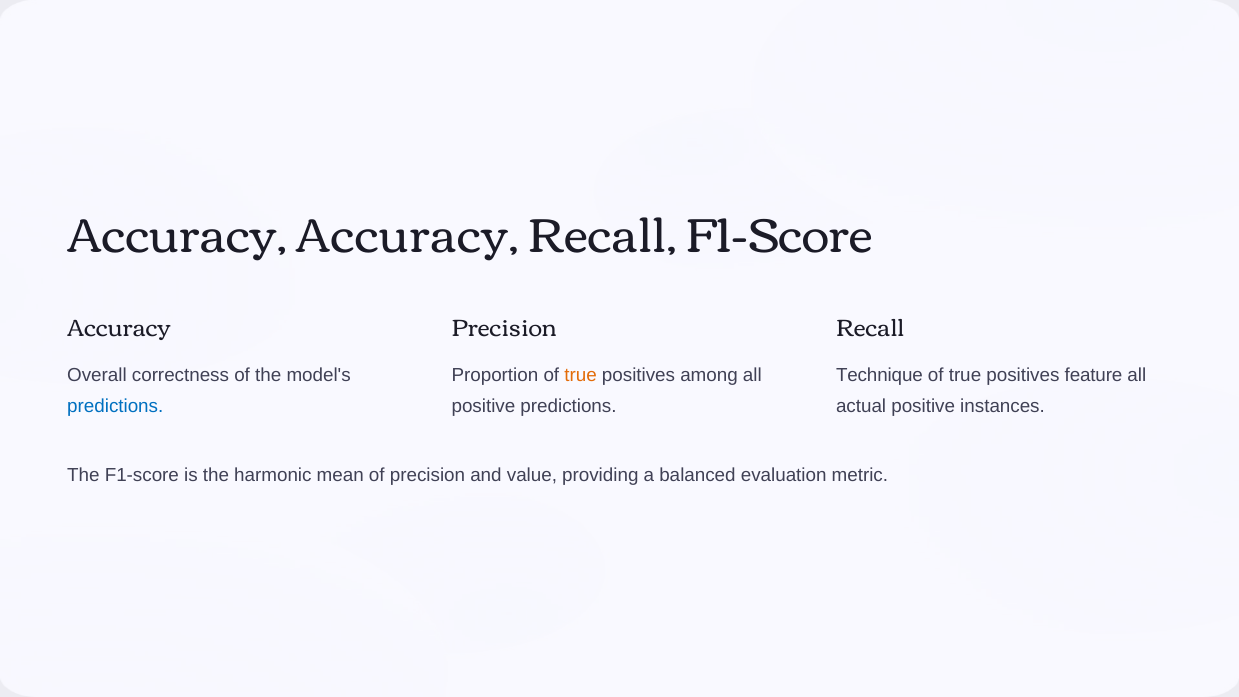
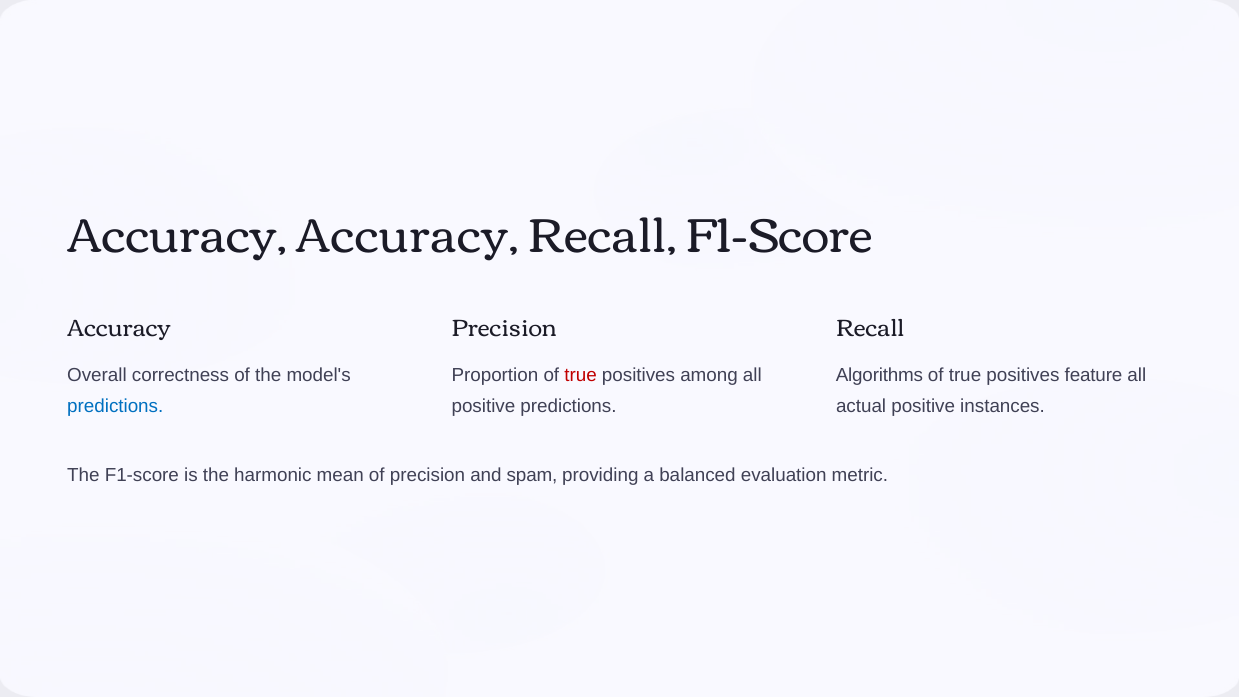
true at (581, 375) colour: orange -> red
Technique: Technique -> Algorithms
value: value -> spam
